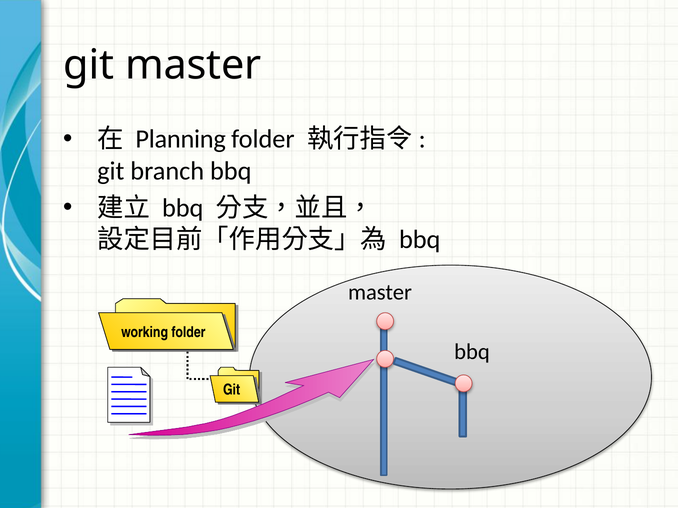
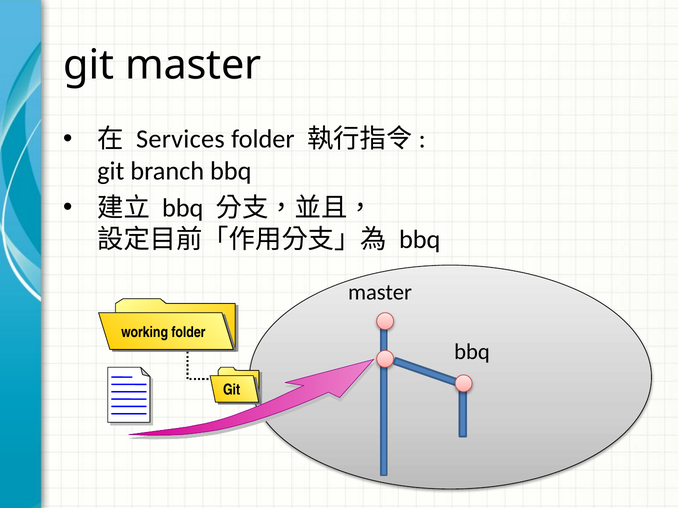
Planning: Planning -> Services
